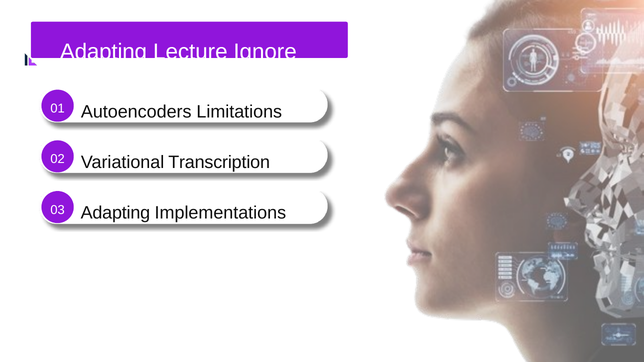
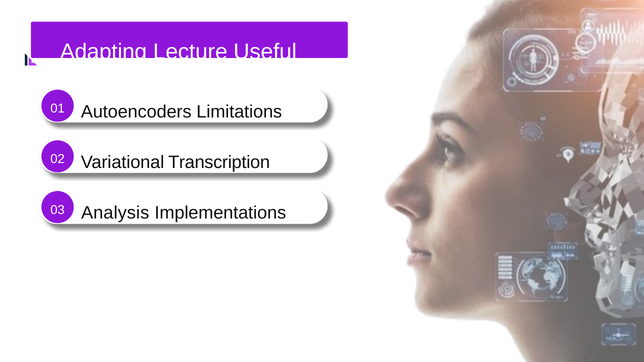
Ignore: Ignore -> Useful
03 Adapting: Adapting -> Analysis
